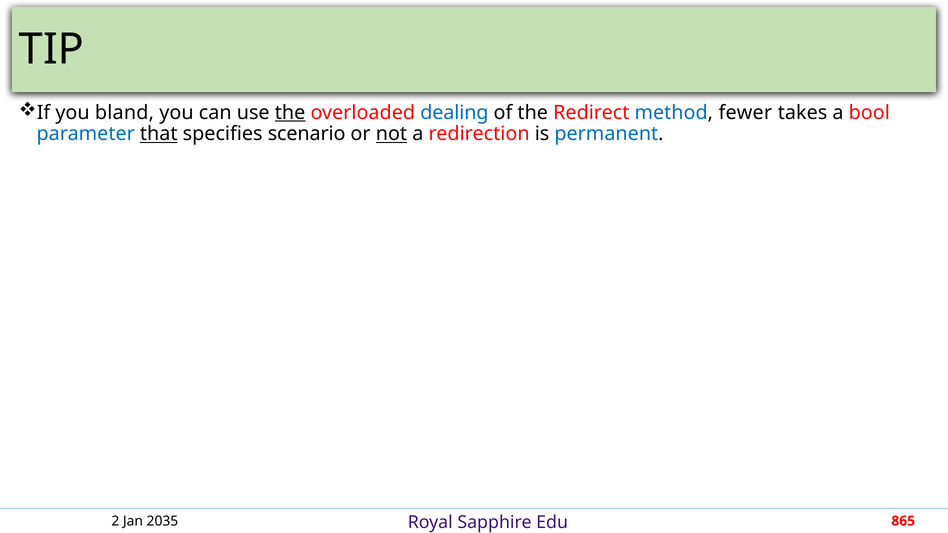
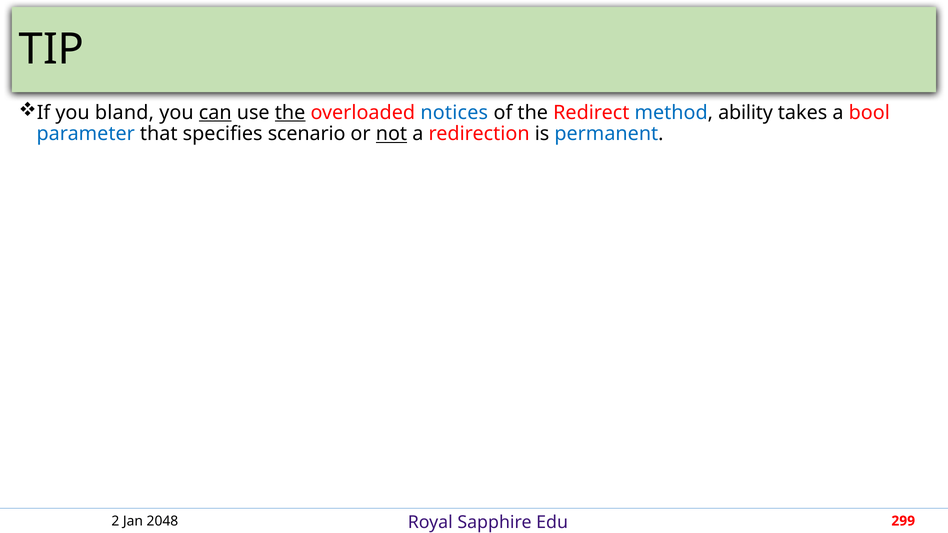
can underline: none -> present
dealing: dealing -> notices
fewer: fewer -> ability
that underline: present -> none
2035: 2035 -> 2048
865: 865 -> 299
